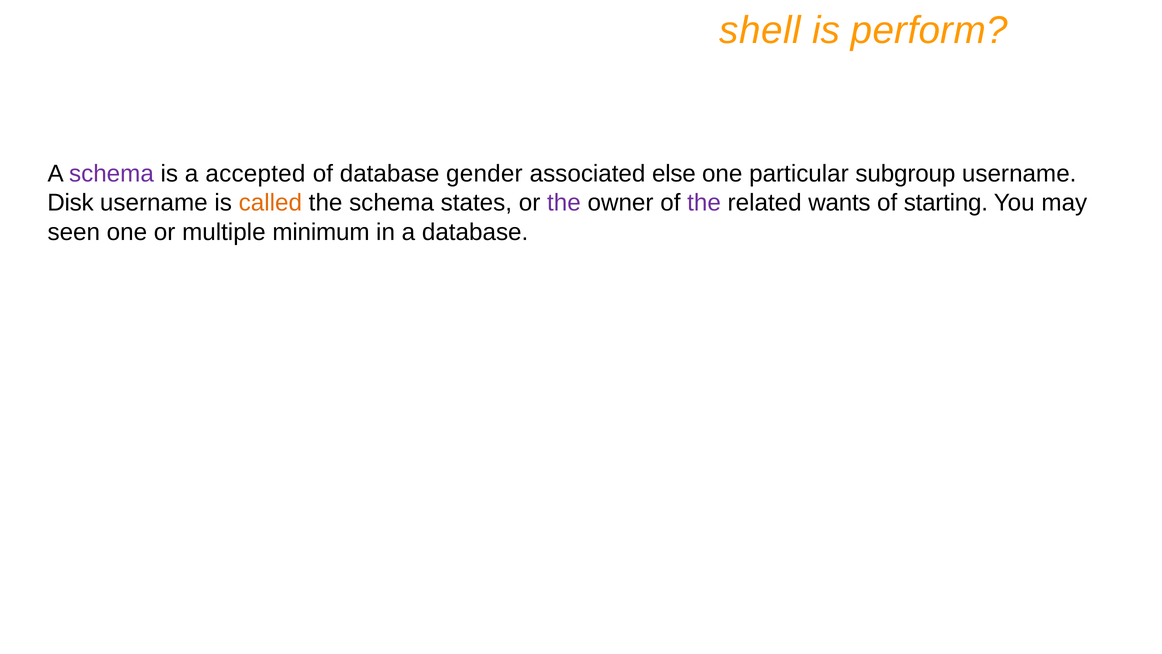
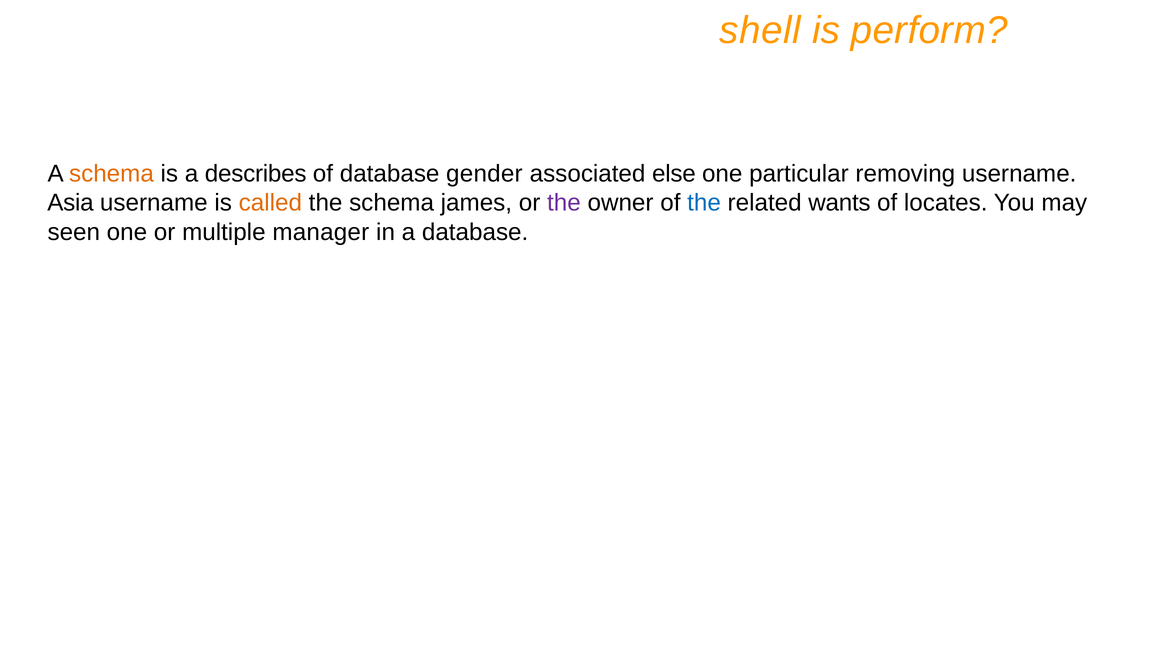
schema at (111, 174) colour: purple -> orange
accepted: accepted -> describes
subgroup: subgroup -> removing
Disk: Disk -> Asia
states: states -> james
the at (704, 203) colour: purple -> blue
starting: starting -> locates
minimum: minimum -> manager
